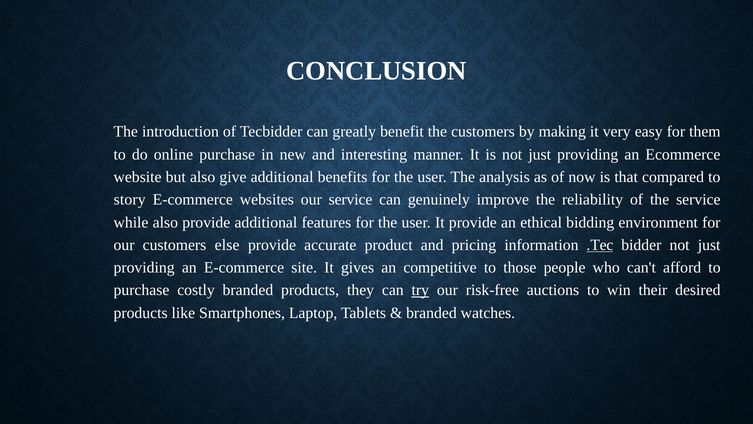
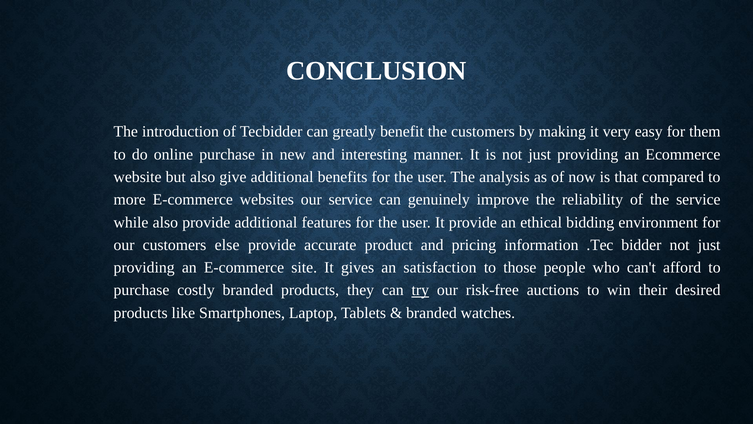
story: story -> more
.Tec underline: present -> none
competitive: competitive -> satisfaction
